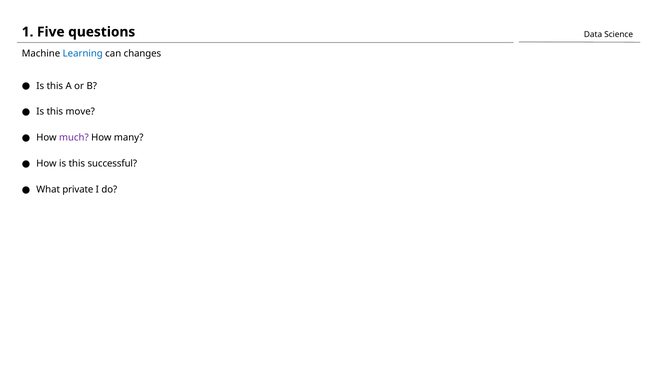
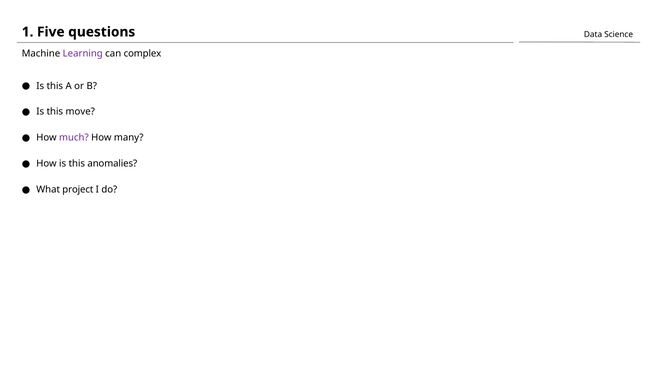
Learning colour: blue -> purple
changes: changes -> complex
successful: successful -> anomalies
private: private -> project
